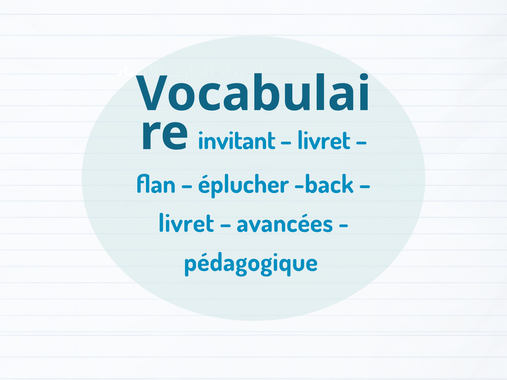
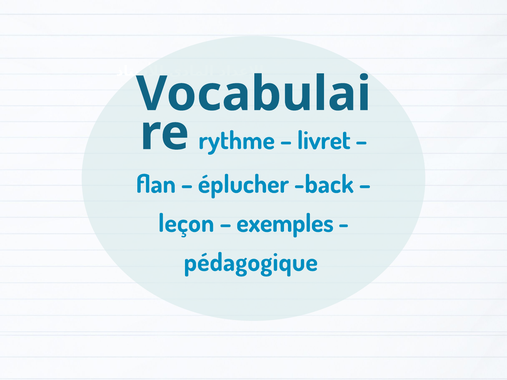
invitant: invitant -> rythme
livret at (186, 224): livret -> leçon
avancées: avancées -> exemples
